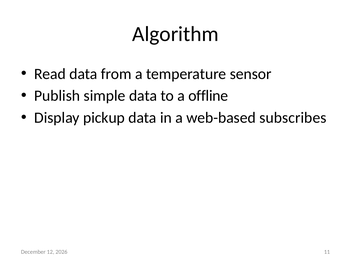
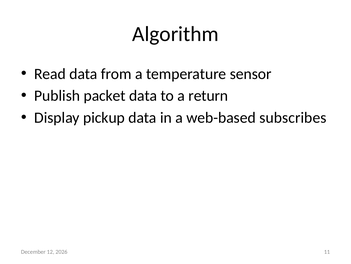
simple: simple -> packet
offline: offline -> return
